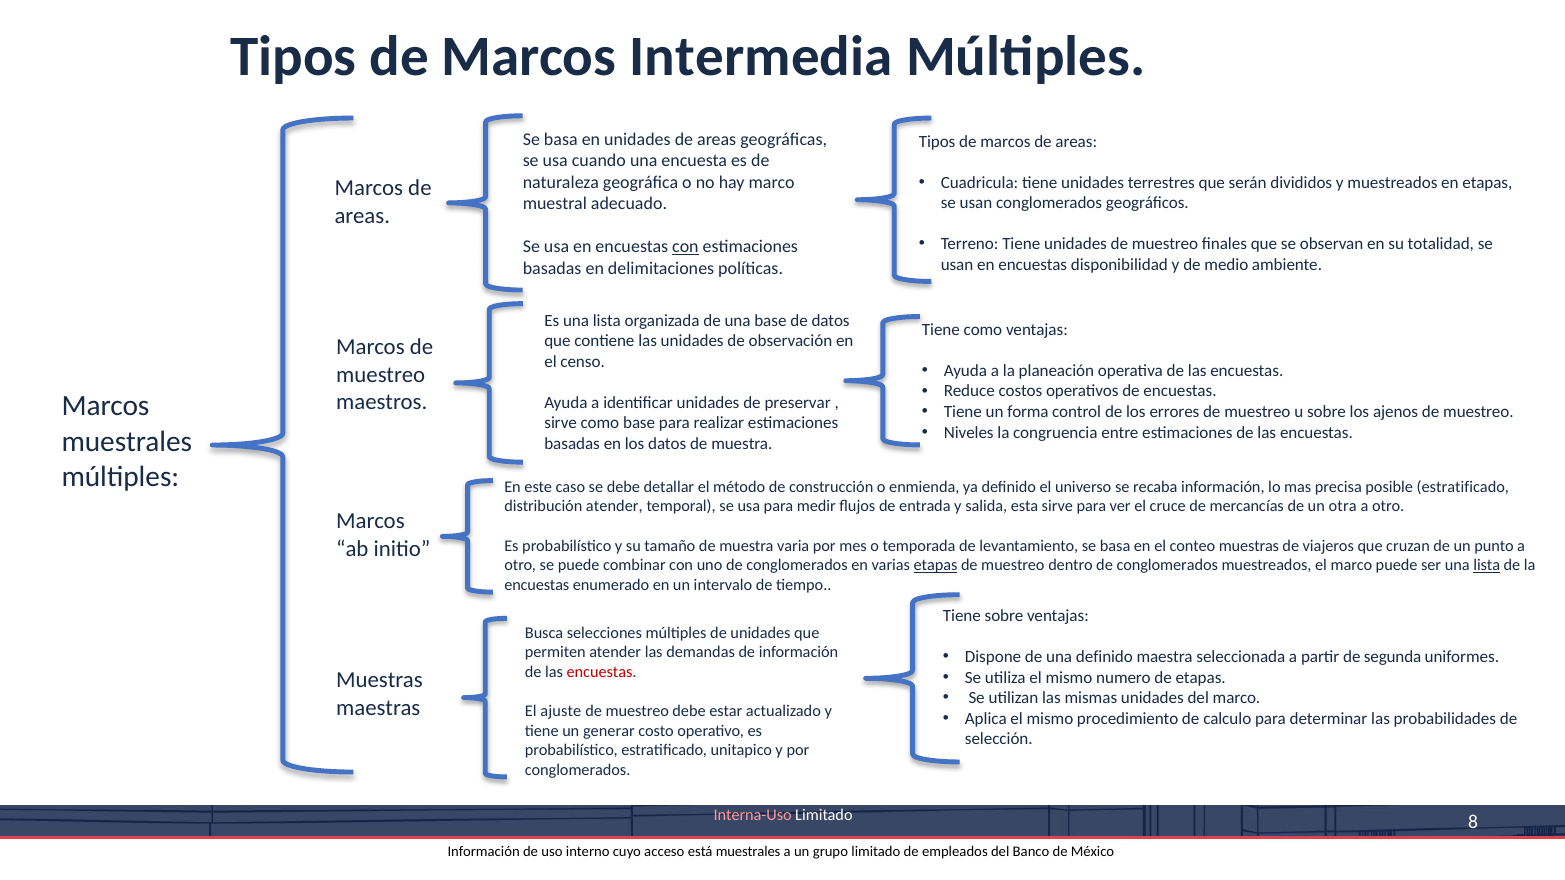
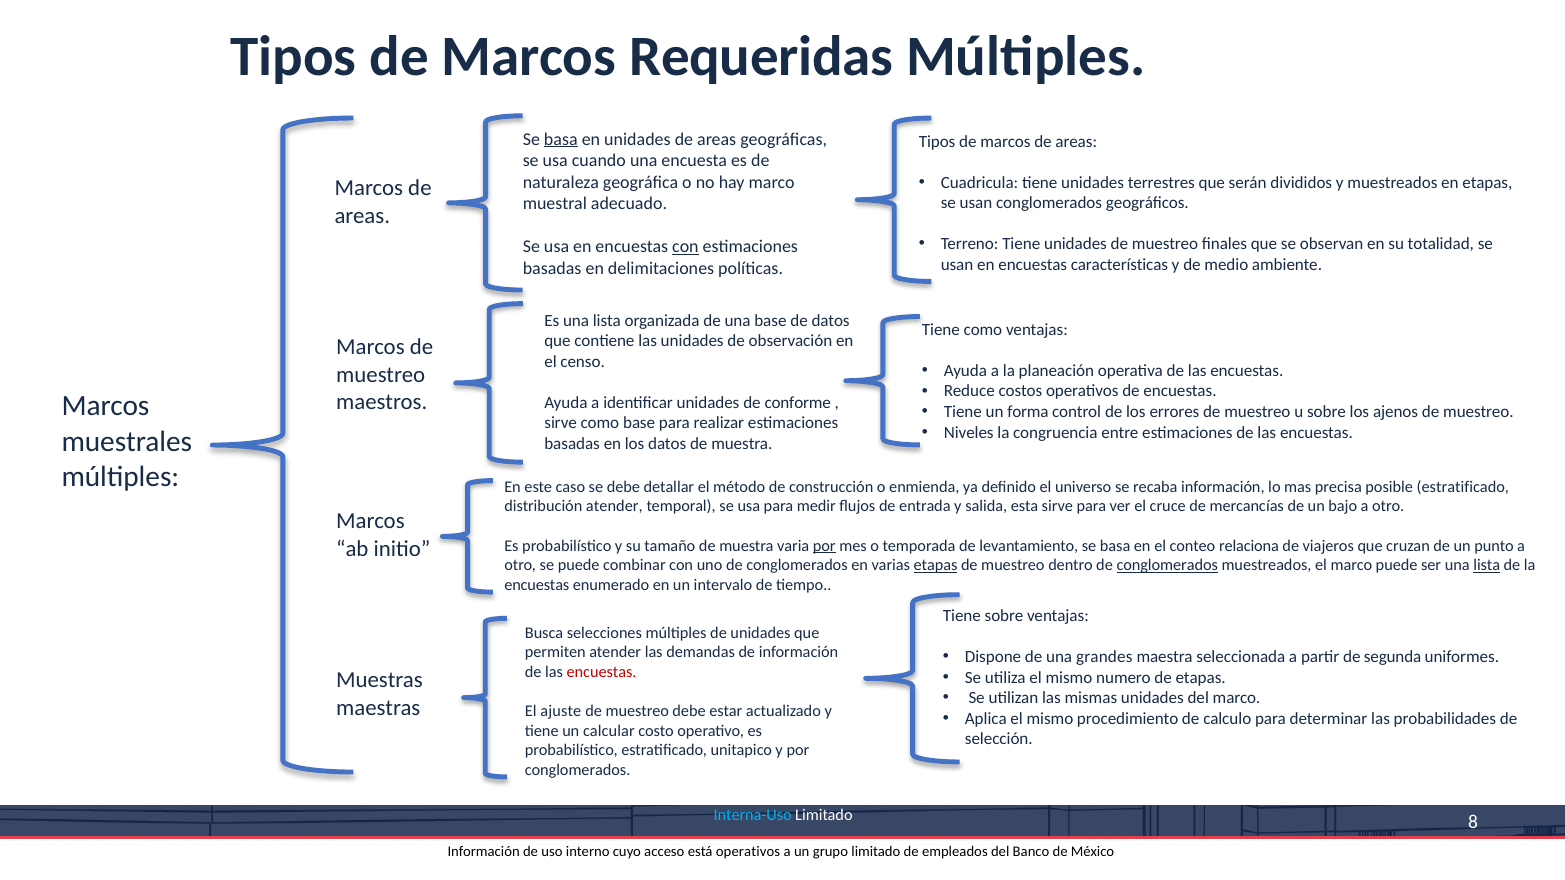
Intermedia: Intermedia -> Requeridas
basa at (561, 139) underline: none -> present
disponibilidad: disponibilidad -> características
preservar: preservar -> conforme
otra: otra -> bajo
por at (824, 546) underline: none -> present
conteo muestras: muestras -> relaciona
conglomerados at (1167, 565) underline: none -> present
una definido: definido -> grandes
generar: generar -> calcular
Interna-Uso colour: pink -> light blue
está muestrales: muestrales -> operativos
